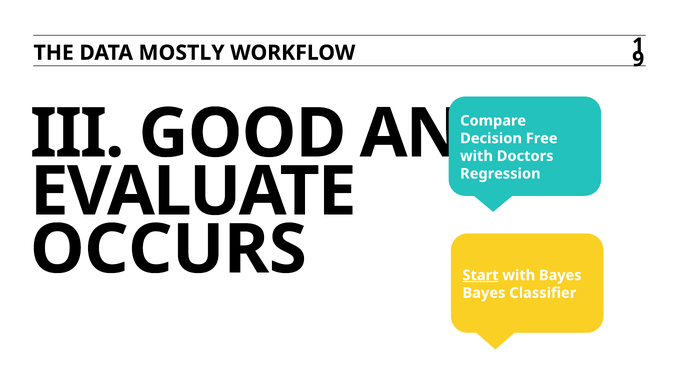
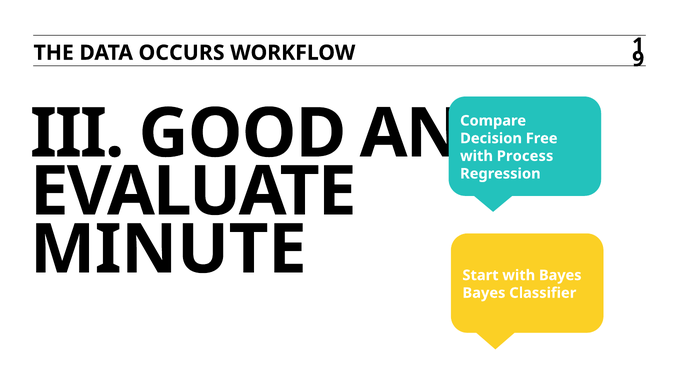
MOSTLY: MOSTLY -> OCCURS
Doctors: Doctors -> Process
OCCURS: OCCURS -> MINUTE
Start underline: present -> none
